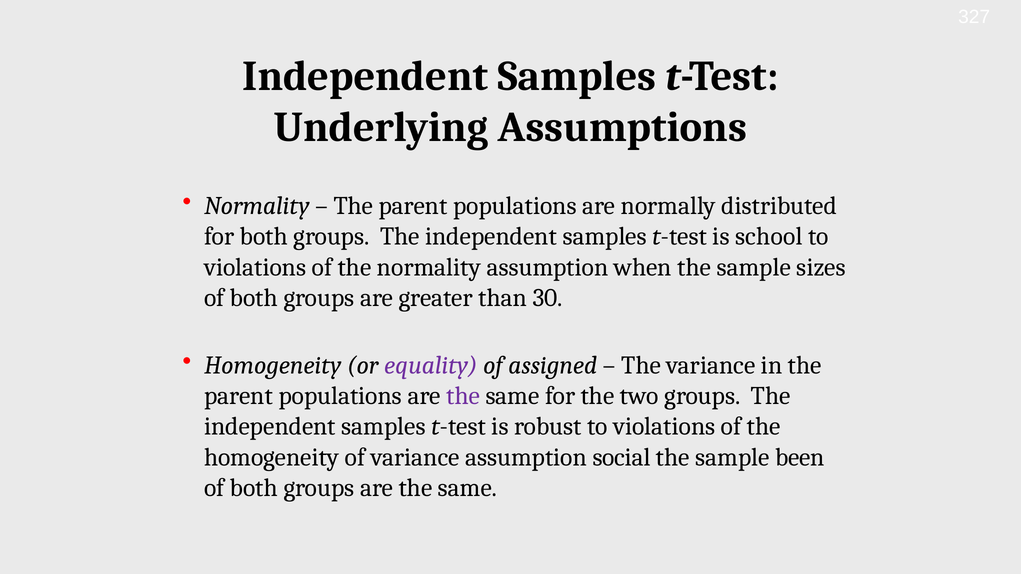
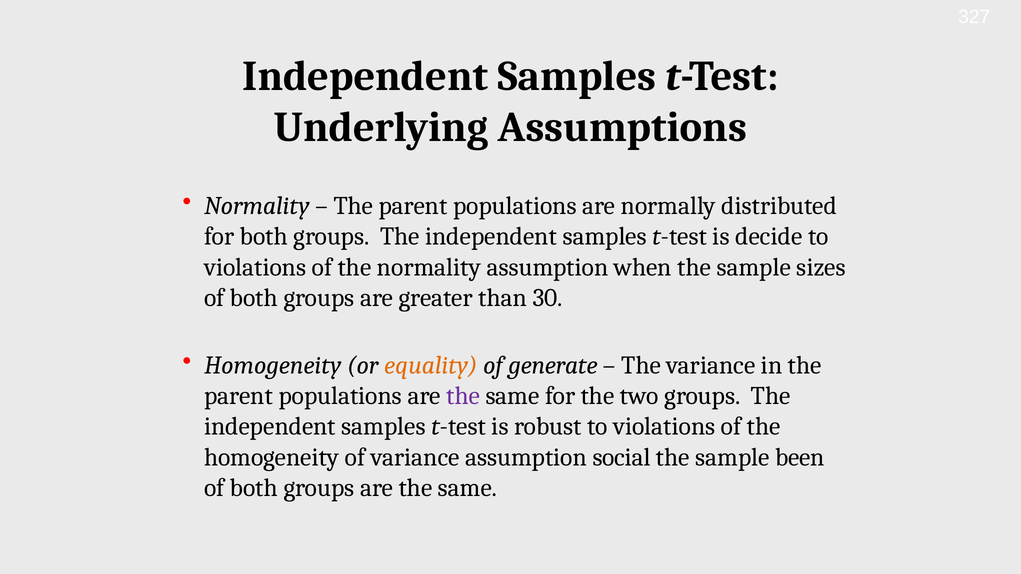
school: school -> decide
equality colour: purple -> orange
assigned: assigned -> generate
